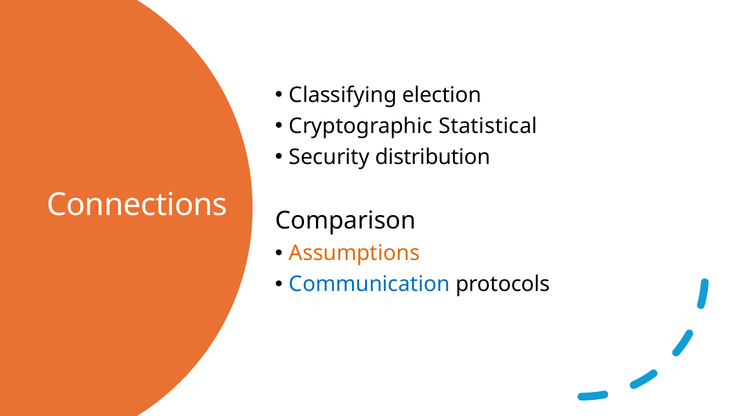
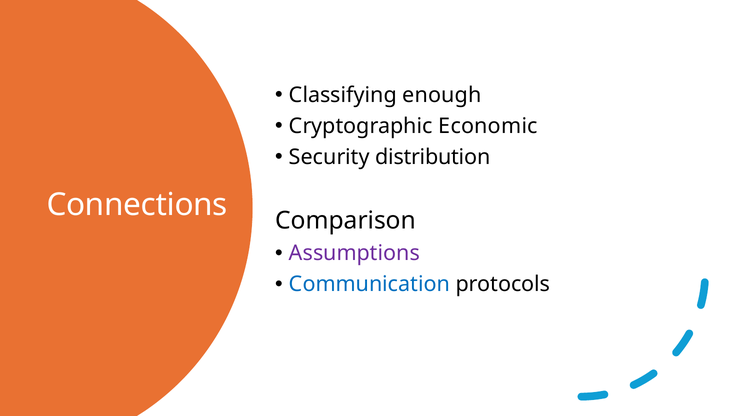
election: election -> enough
Statistical: Statistical -> Economic
Assumptions colour: orange -> purple
